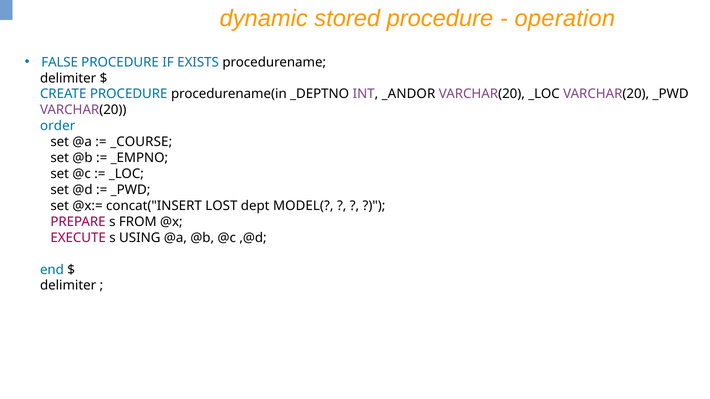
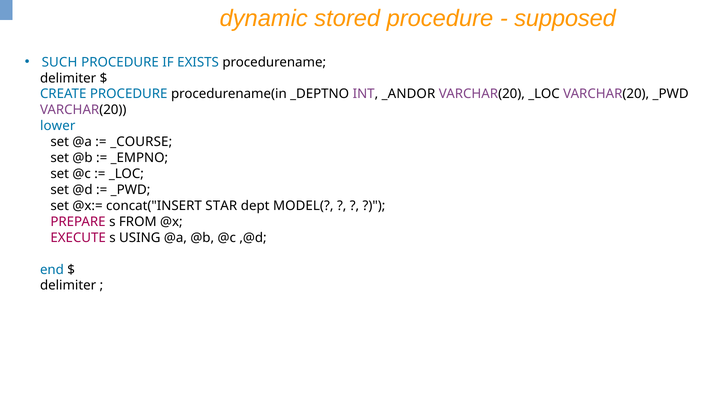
operation: operation -> supposed
FALSE: FALSE -> SUCH
order: order -> lower
LOST: LOST -> STAR
